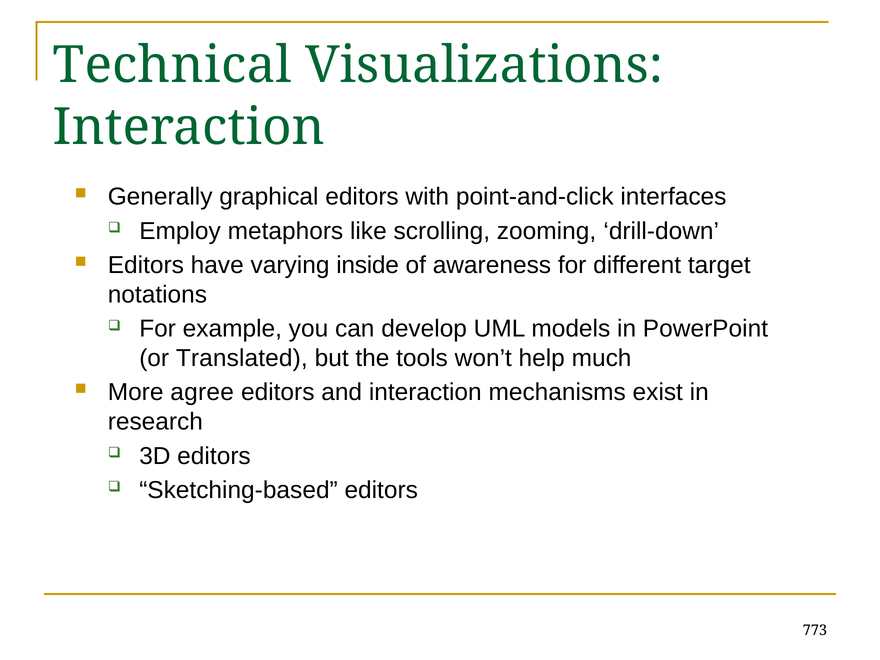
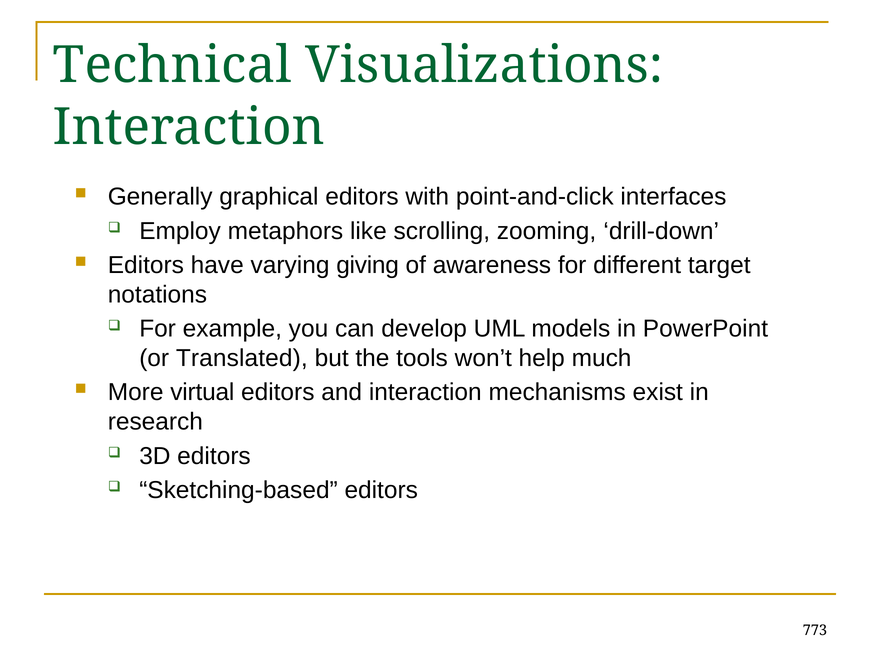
inside: inside -> giving
agree: agree -> virtual
